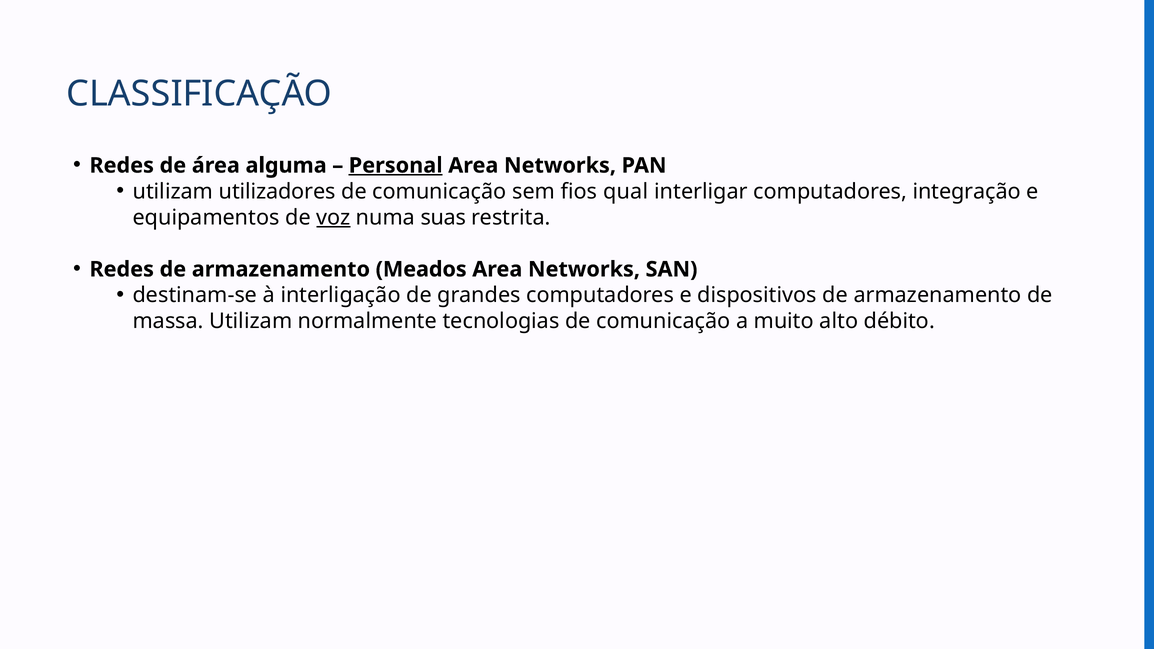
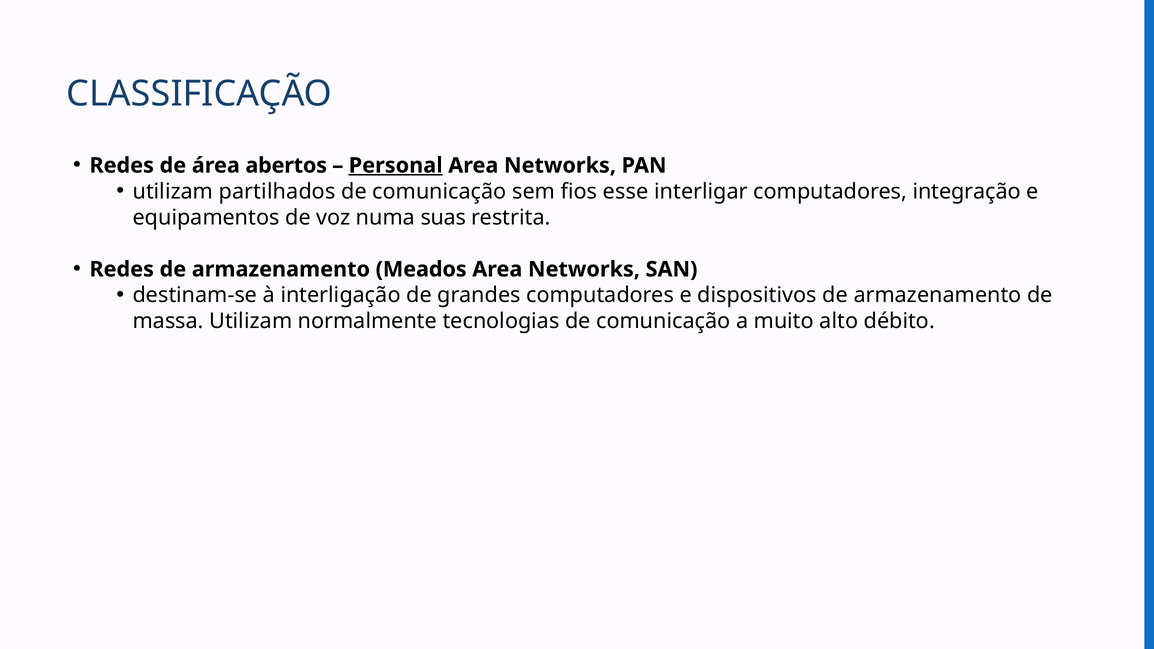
alguma: alguma -> abertos
utilizadores: utilizadores -> partilhados
qual: qual -> esse
voz underline: present -> none
